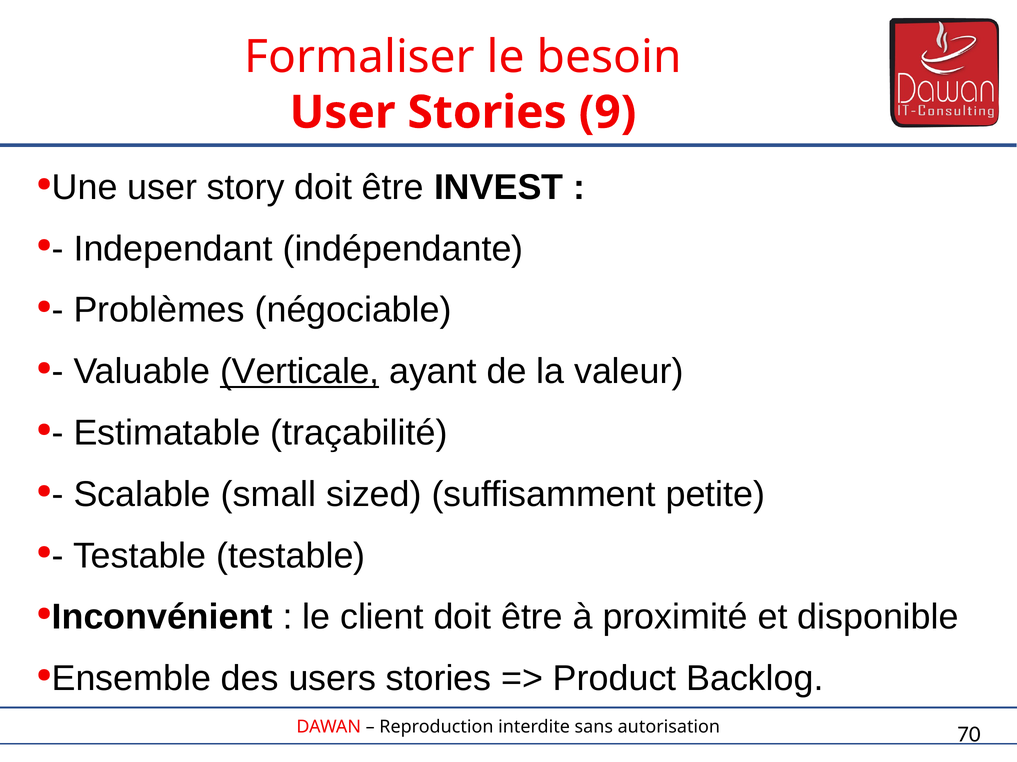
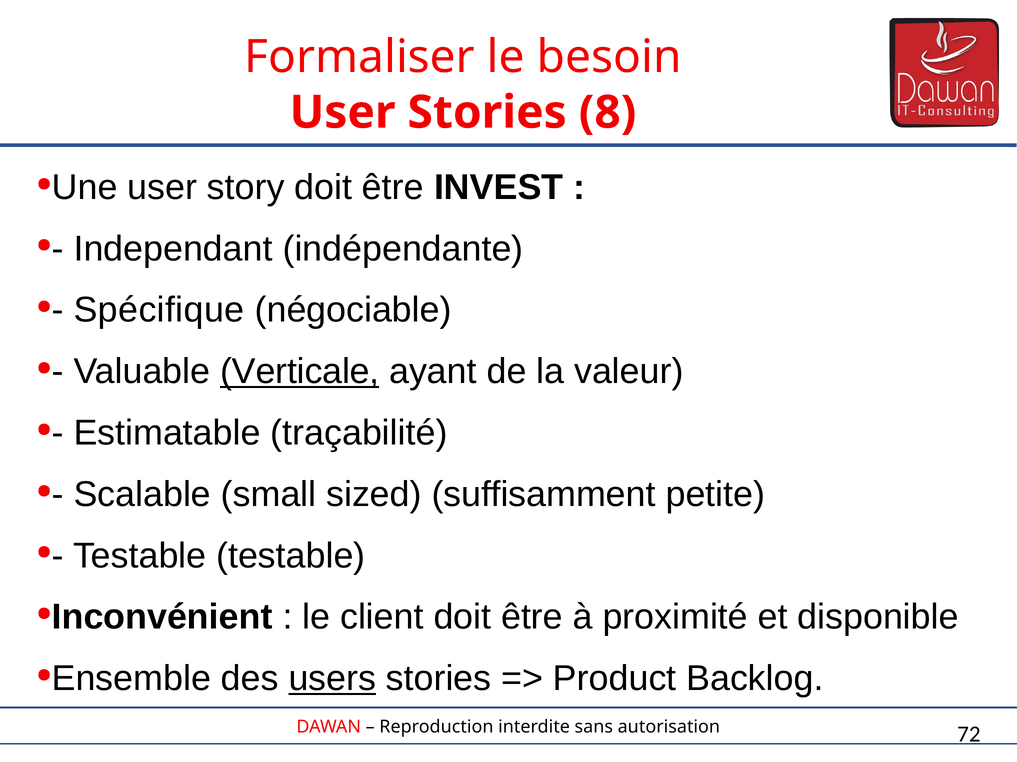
9: 9 -> 8
Problèmes: Problèmes -> Spécifique
users underline: none -> present
70: 70 -> 72
